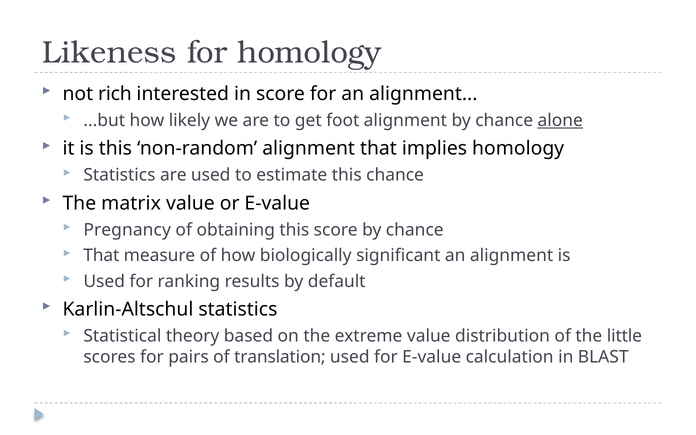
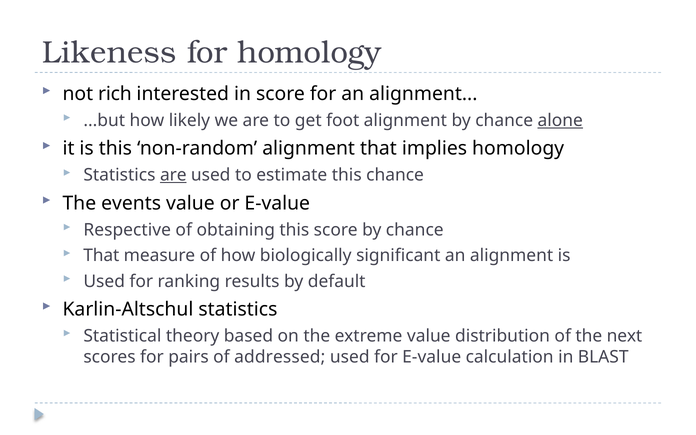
are at (173, 175) underline: none -> present
matrix: matrix -> events
Pregnancy: Pregnancy -> Respective
little: little -> next
translation: translation -> addressed
